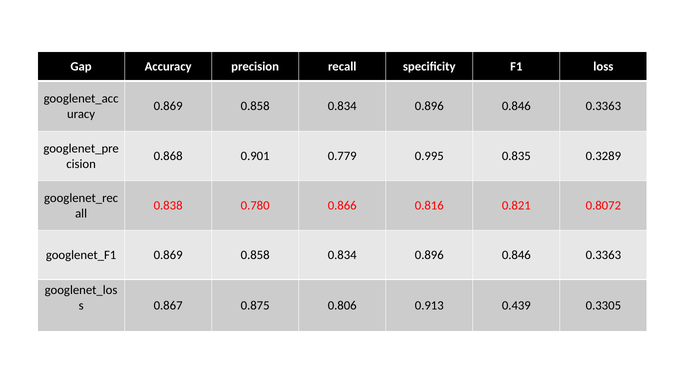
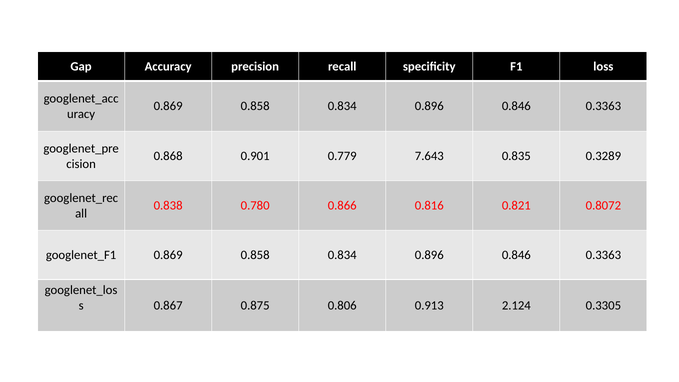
0.995: 0.995 -> 7.643
0.439: 0.439 -> 2.124
